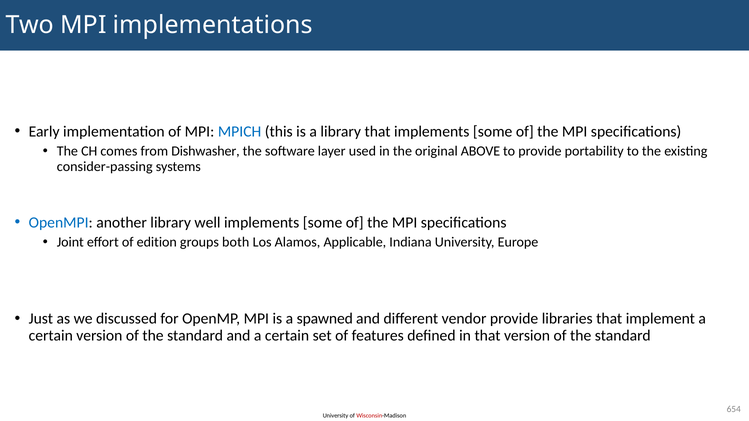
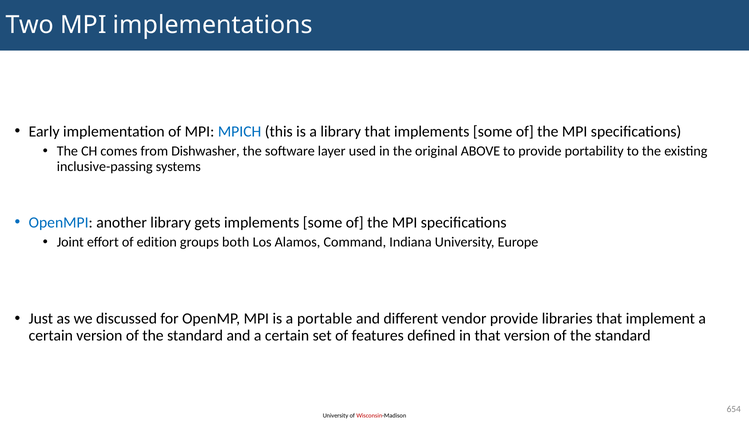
consider-passing: consider-passing -> inclusive-passing
well: well -> gets
Applicable: Applicable -> Command
spawned: spawned -> portable
